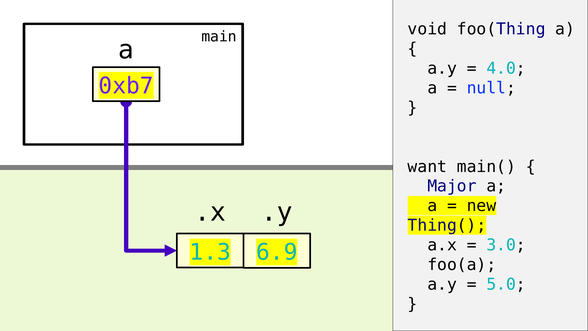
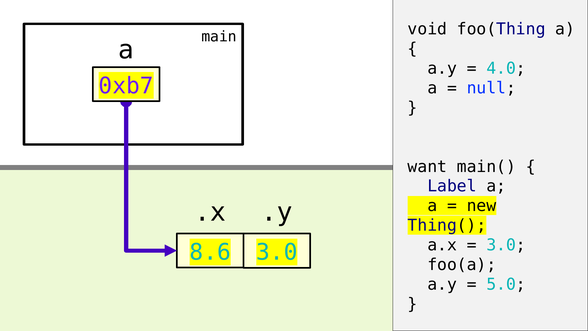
Major: Major -> Label
1.3: 1.3 -> 8.6
6.9 at (277, 252): 6.9 -> 3.0
